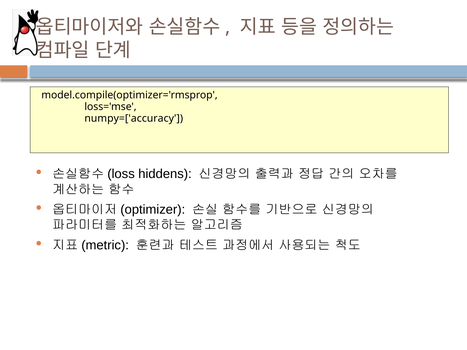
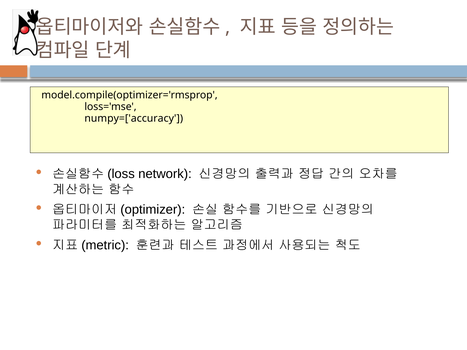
hiddens: hiddens -> network
